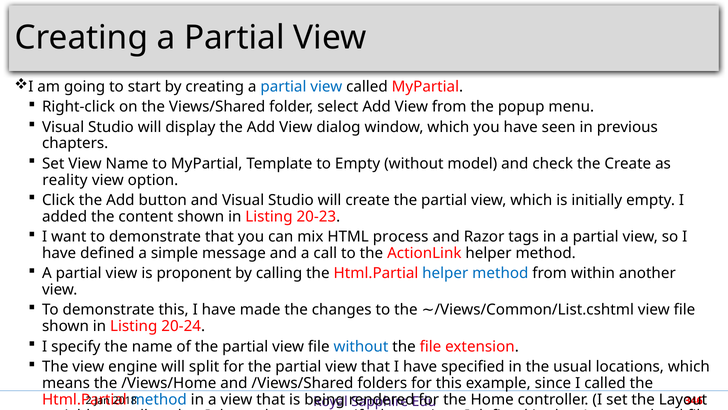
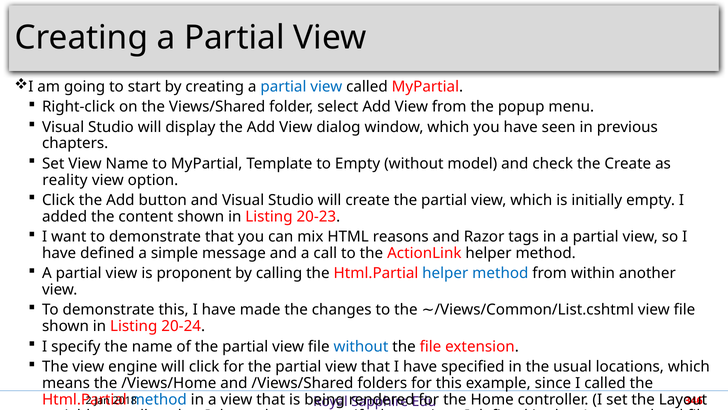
process: process -> reasons
will split: split -> click
